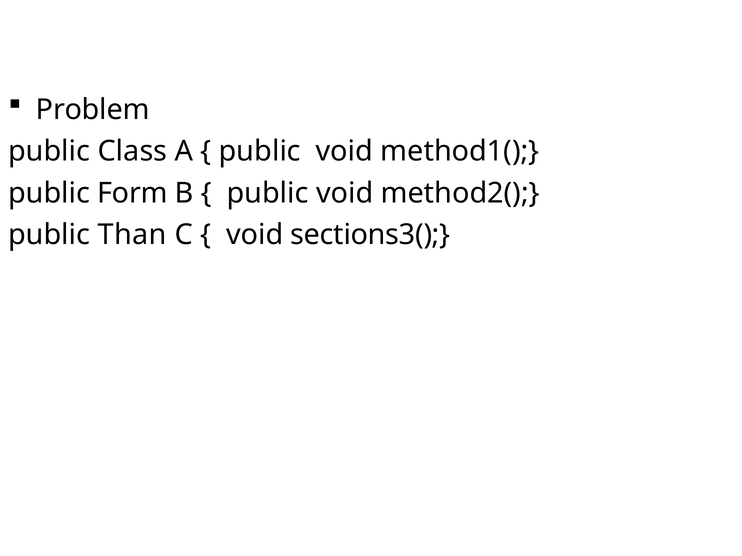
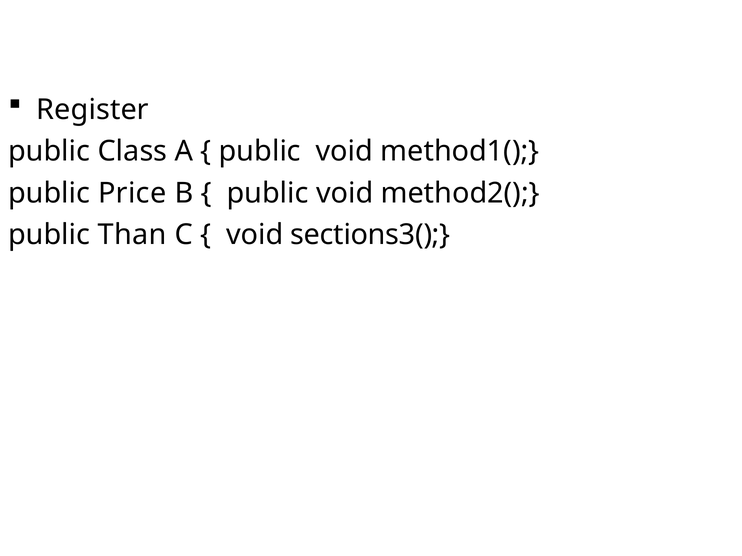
Problem: Problem -> Register
Form: Form -> Price
